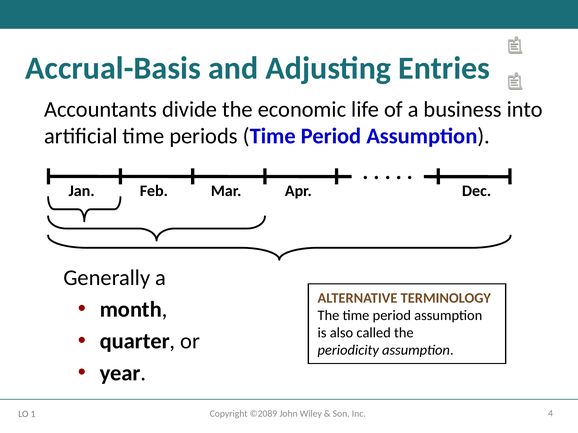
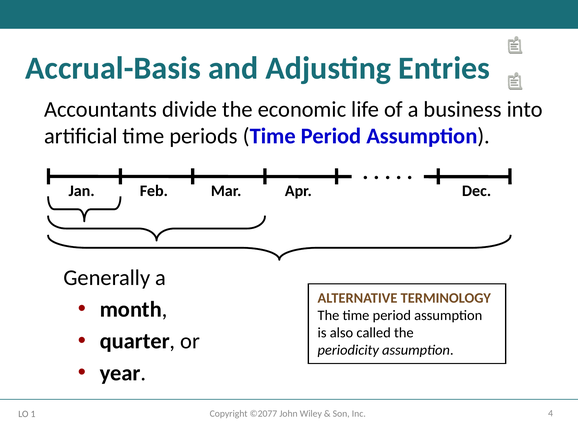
©2089: ©2089 -> ©2077
